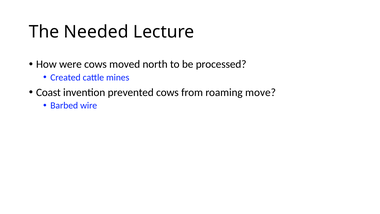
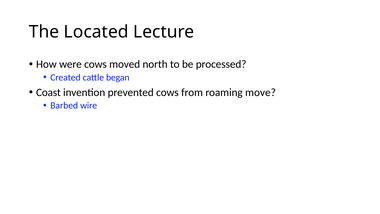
Needed: Needed -> Located
mines: mines -> began
